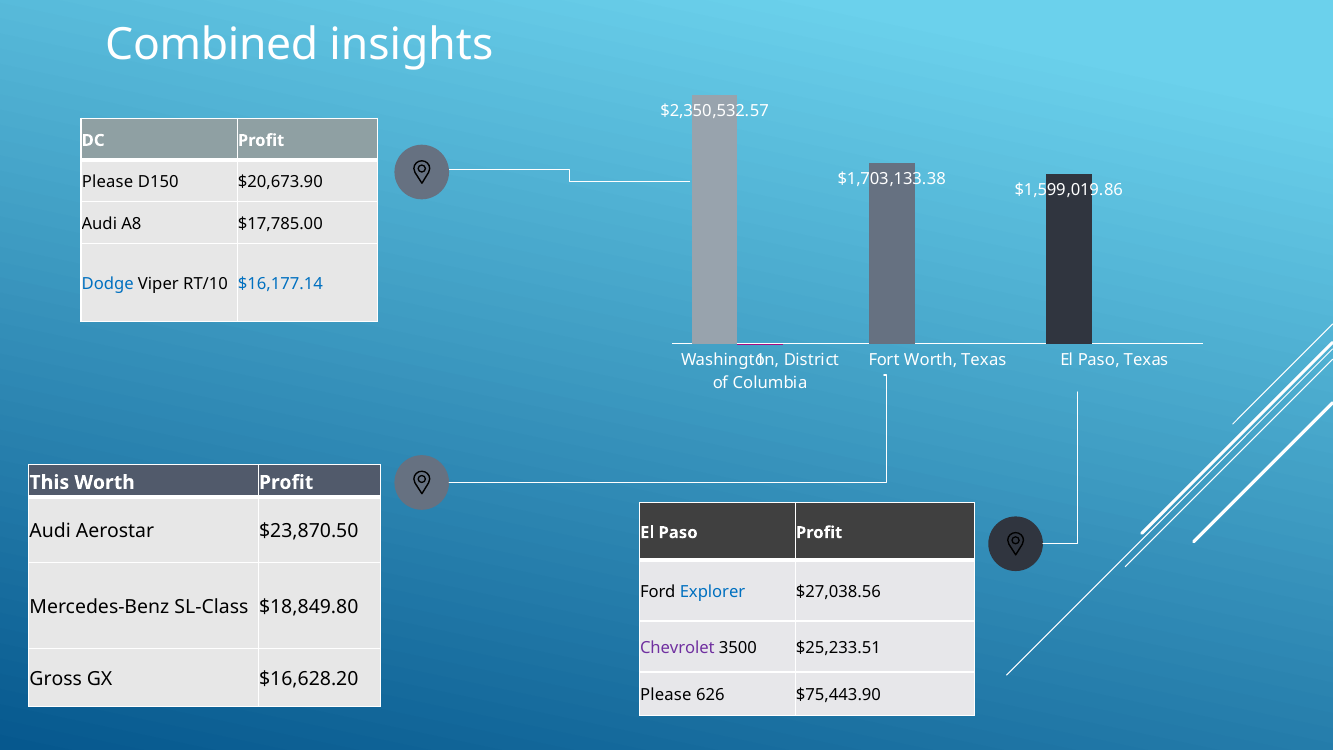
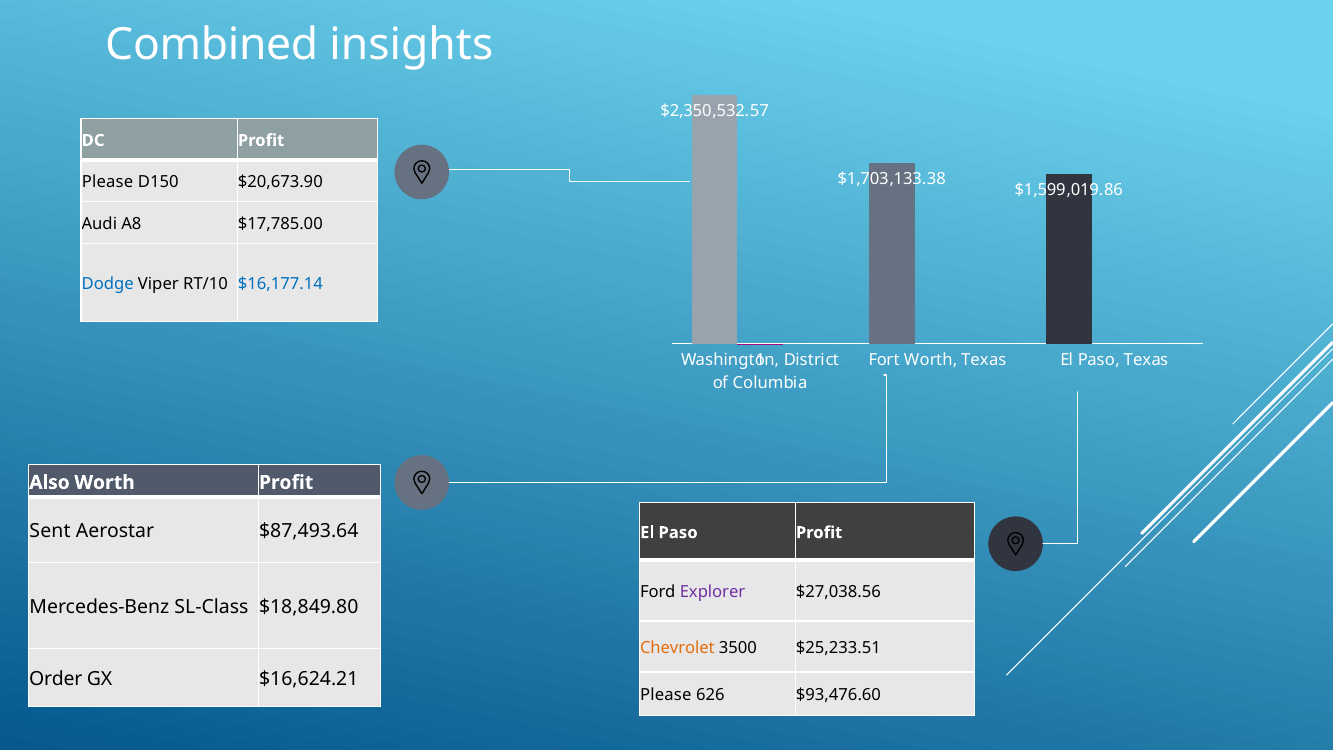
This: This -> Also
Audi at (50, 531): Audi -> Sent
$23,870.50: $23,870.50 -> $87,493.64
Explorer colour: blue -> purple
Chevrolet colour: purple -> orange
Gross: Gross -> Order
$16,628.20: $16,628.20 -> $16,624.21
$75,443.90: $75,443.90 -> $93,476.60
